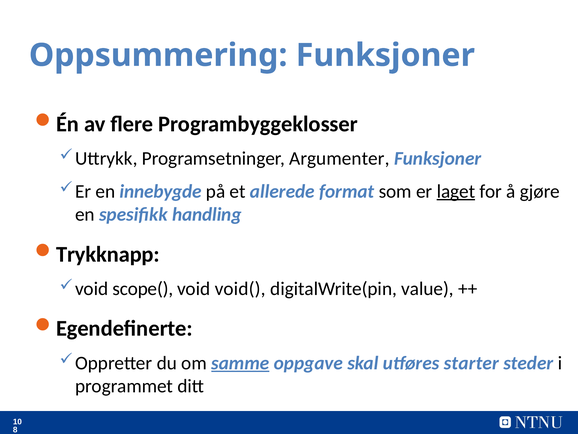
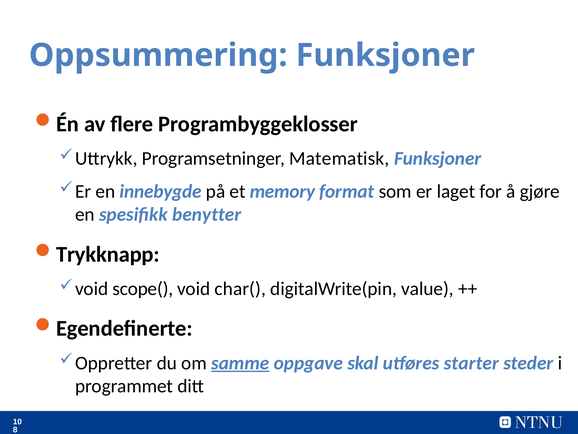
Argumenter: Argumenter -> Matematisk
allerede: allerede -> memory
laget underline: present -> none
handling: handling -> benytter
void(: void( -> char(
